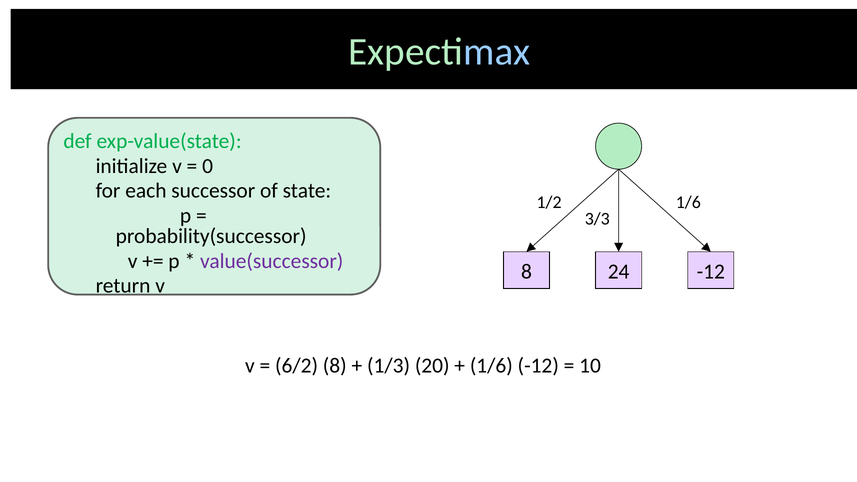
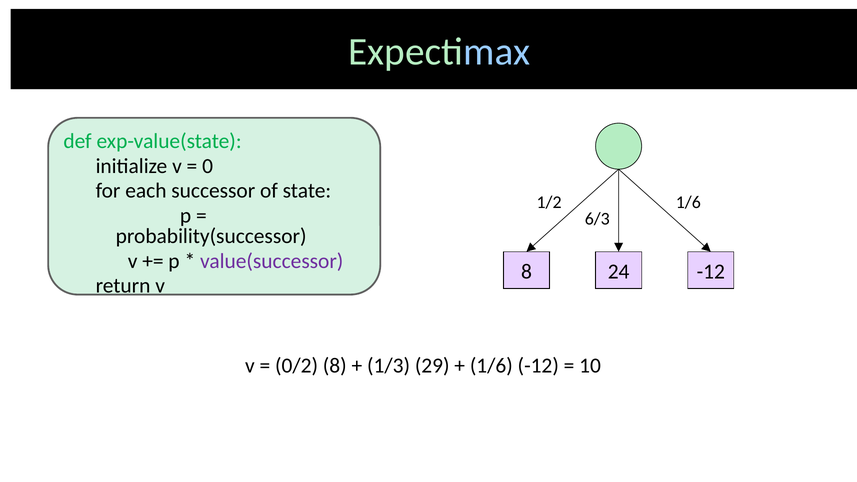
3/3: 3/3 -> 6/3
6/2: 6/2 -> 0/2
20: 20 -> 29
